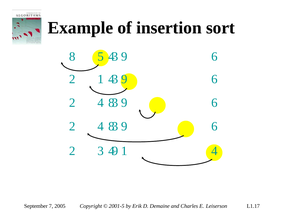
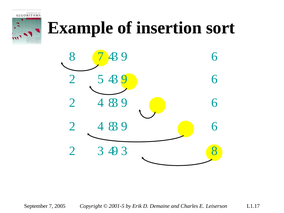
8 5: 5 -> 7
2 1: 1 -> 5
1 at (124, 151): 1 -> 3
4 at (215, 151): 4 -> 8
